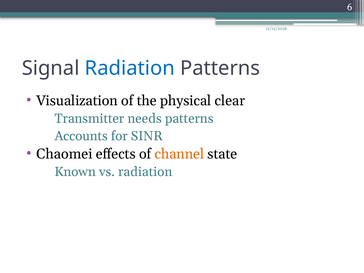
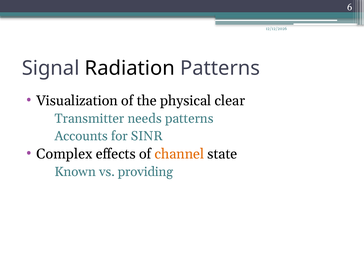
Radiation at (130, 68) colour: blue -> black
Chaomei: Chaomei -> Complex
vs radiation: radiation -> providing
